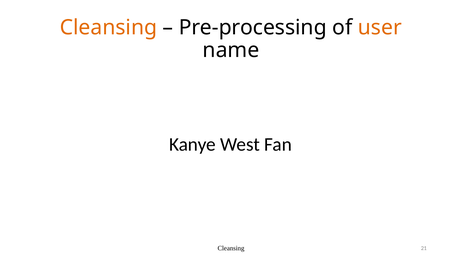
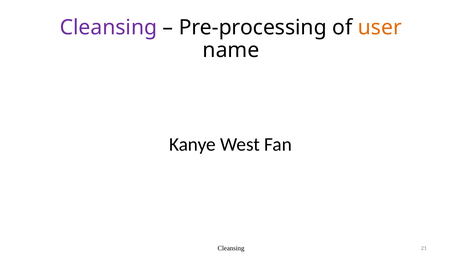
Cleansing at (108, 27) colour: orange -> purple
